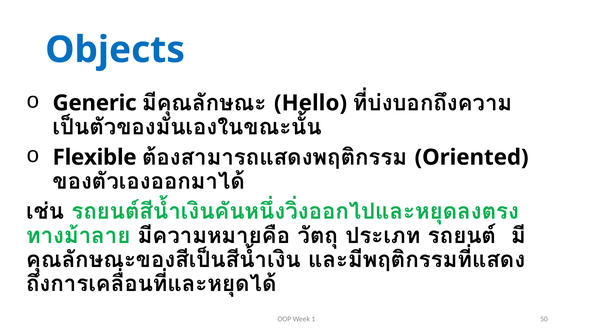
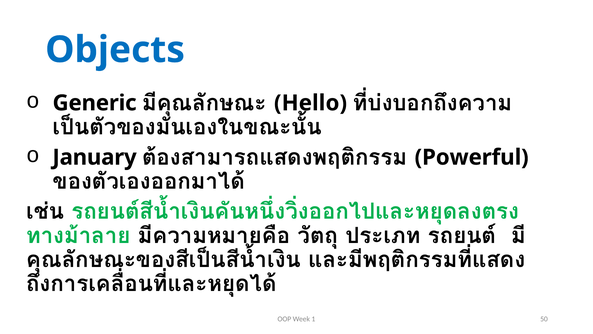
Flexible: Flexible -> January
Oriented: Oriented -> Powerful
